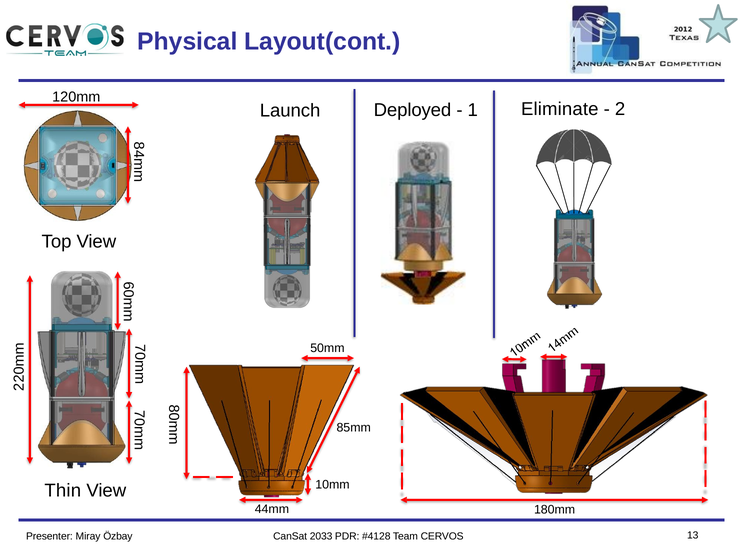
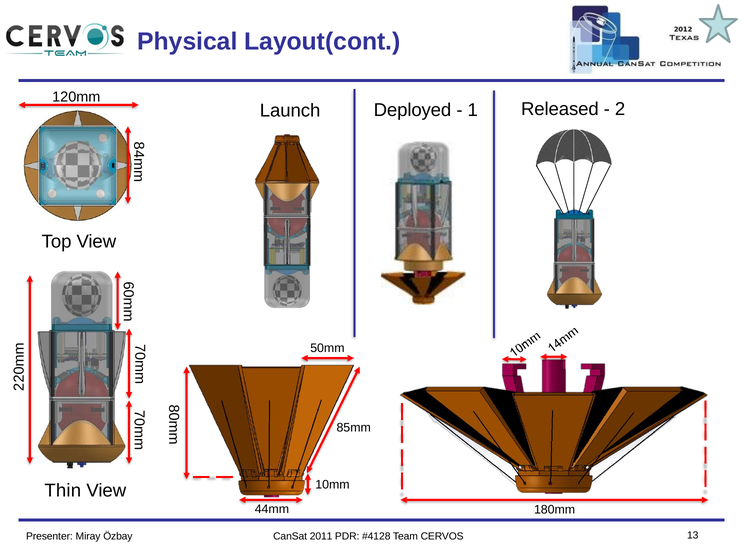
Eliminate: Eliminate -> Released
2033: 2033 -> 2011
